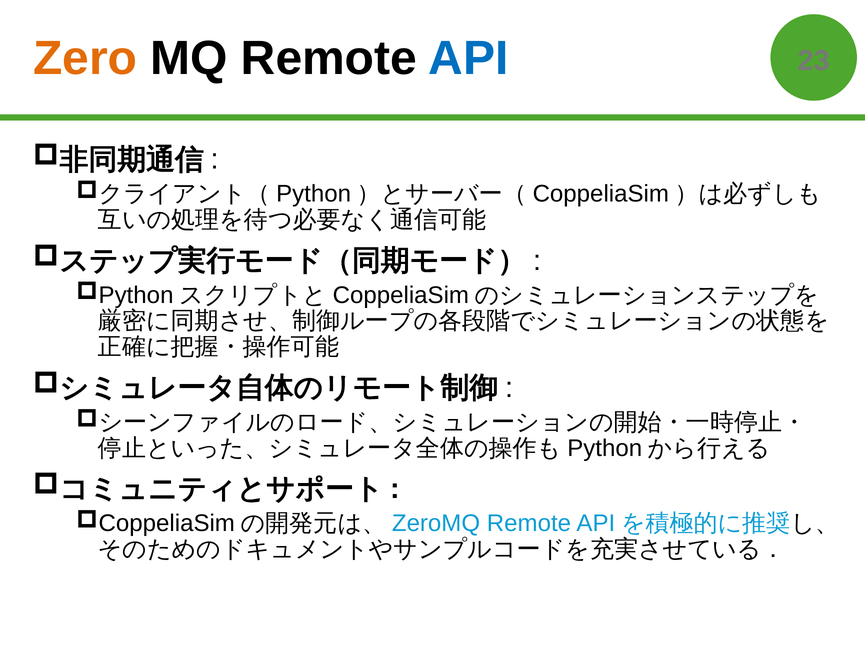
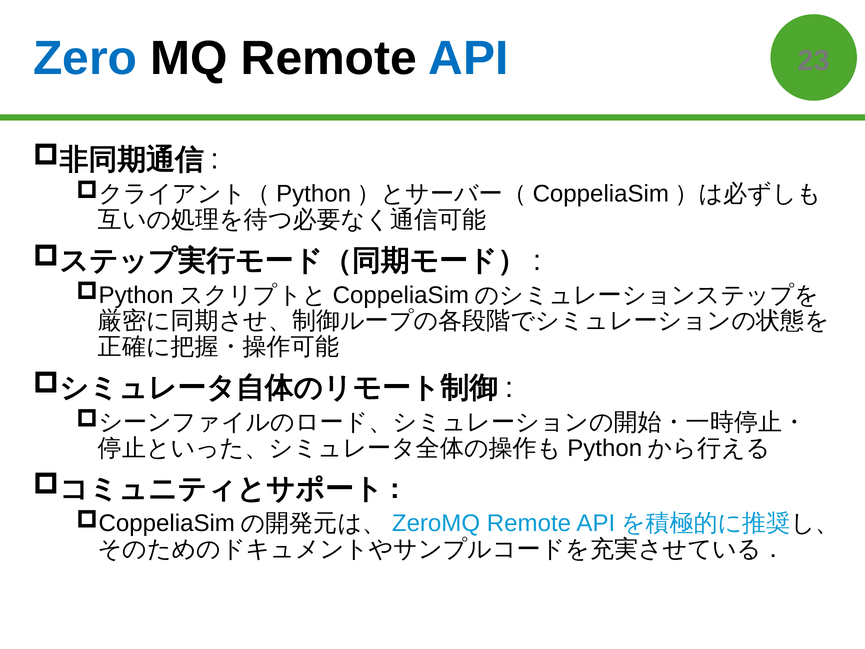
Zero colour: orange -> blue
